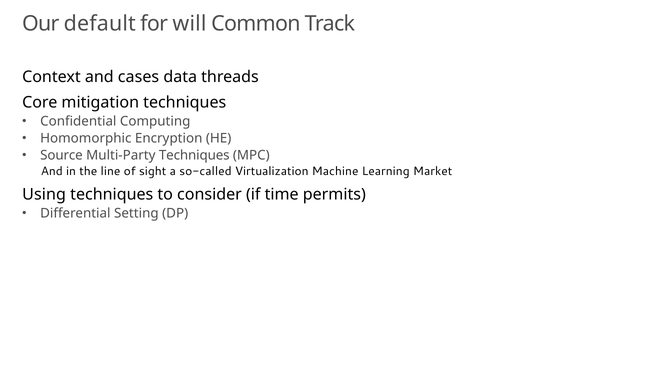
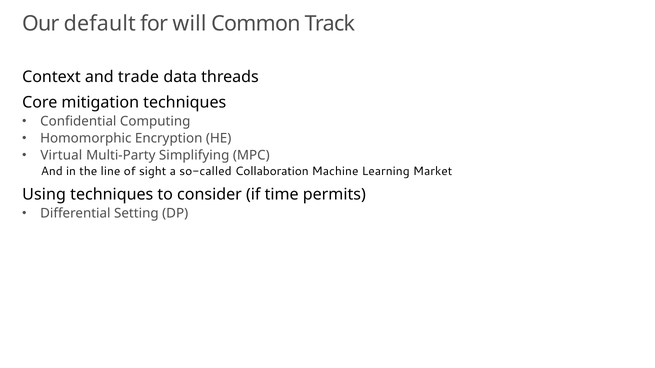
cases: cases -> trade
Source: Source -> Virtual
Multi-Party Techniques: Techniques -> Simplifying
Virtualization: Virtualization -> Collaboration
